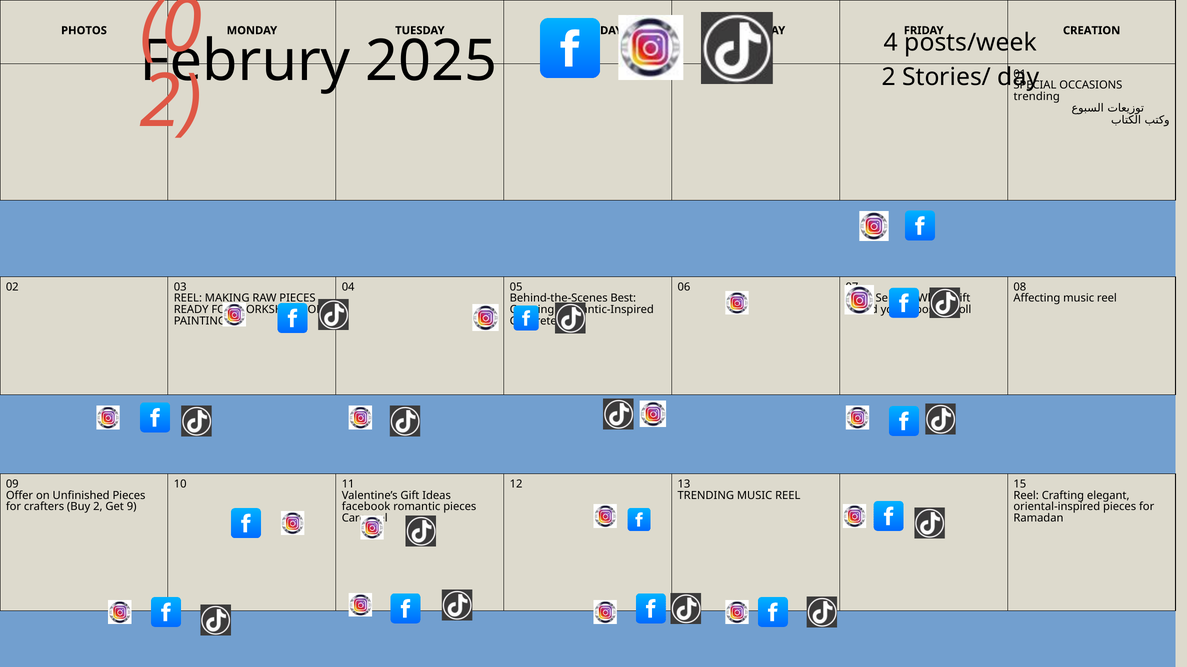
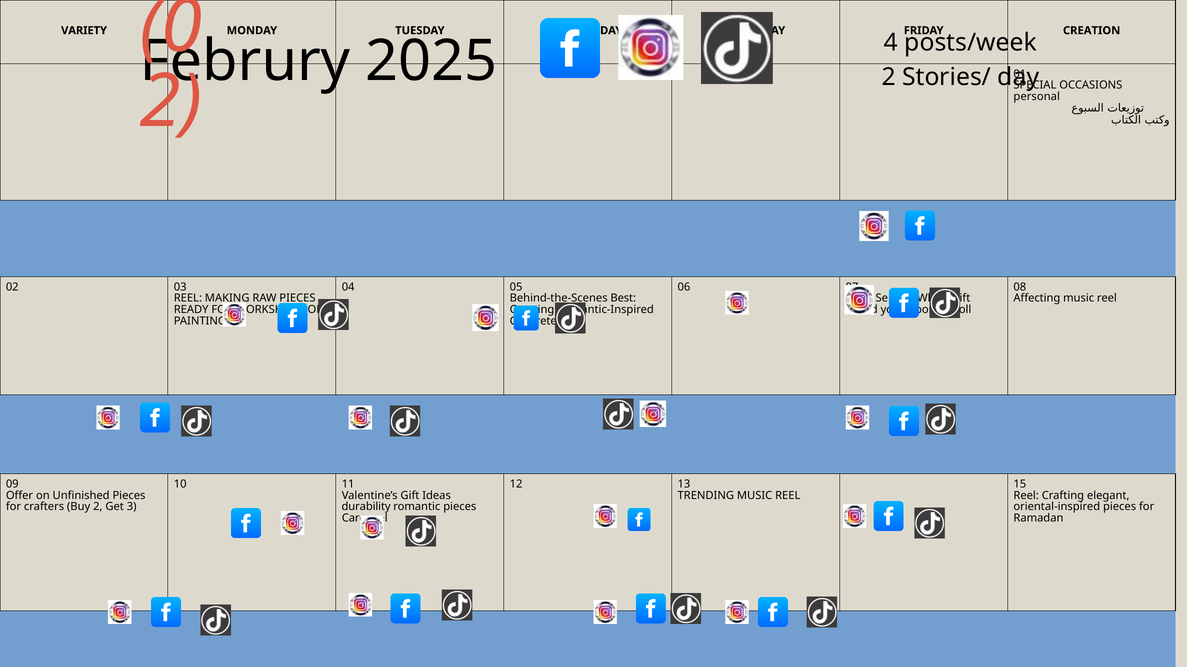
PHOTOS: PHOTOS -> VARIETY
trending at (1037, 97): trending -> personal
9: 9 -> 3
facebook: facebook -> durability
